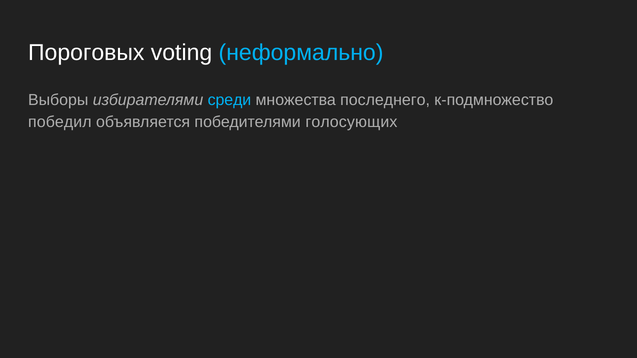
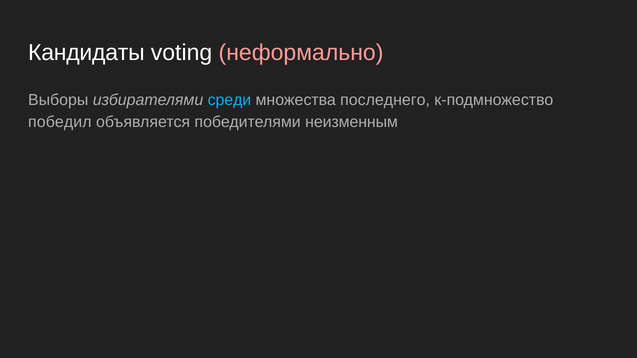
Пороговых: Пороговых -> Кандидаты
неформально colour: light blue -> pink
голосующих: голосующих -> неизменным
